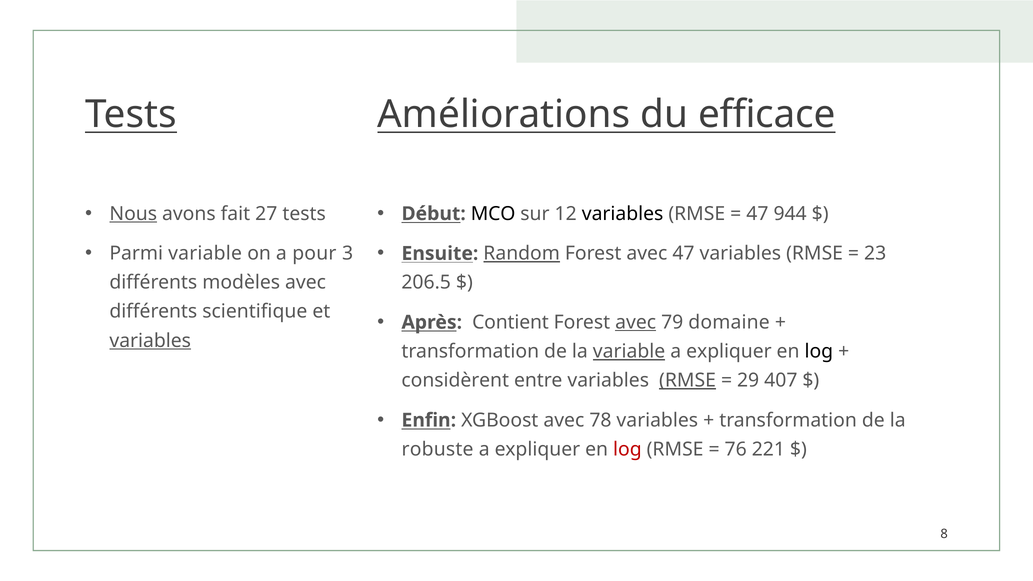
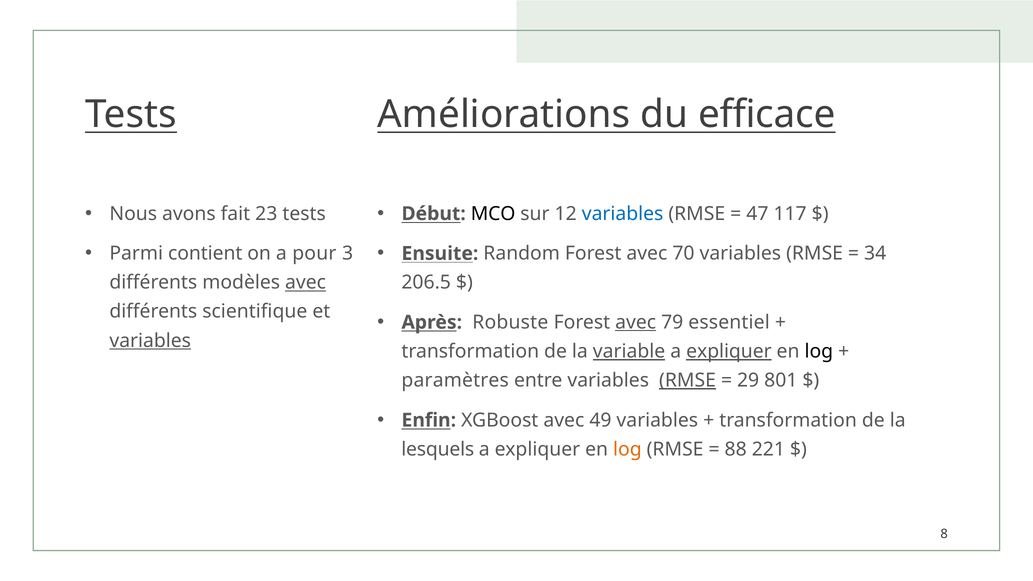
Nous underline: present -> none
27: 27 -> 23
variables at (623, 214) colour: black -> blue
944: 944 -> 117
Parmi variable: variable -> contient
Random underline: present -> none
avec 47: 47 -> 70
23: 23 -> 34
avec at (306, 283) underline: none -> present
Contient: Contient -> Robuste
domaine: domaine -> essentiel
expliquer at (729, 351) underline: none -> present
considèrent: considèrent -> paramètres
407: 407 -> 801
78: 78 -> 49
robuste: robuste -> lesquels
log at (627, 449) colour: red -> orange
76: 76 -> 88
